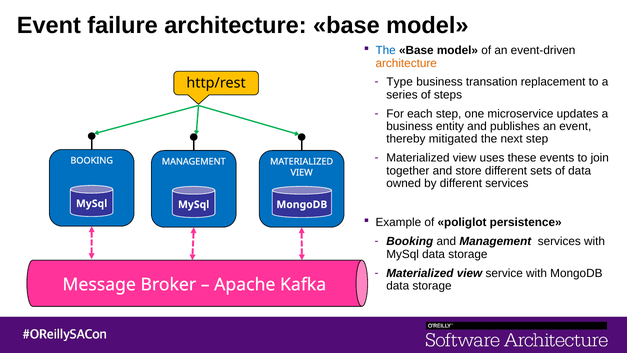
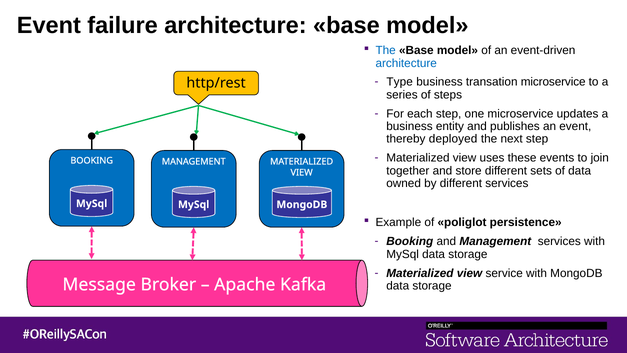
architecture at (406, 63) colour: orange -> blue
transation replacement: replacement -> microservice
mitigated: mitigated -> deployed
